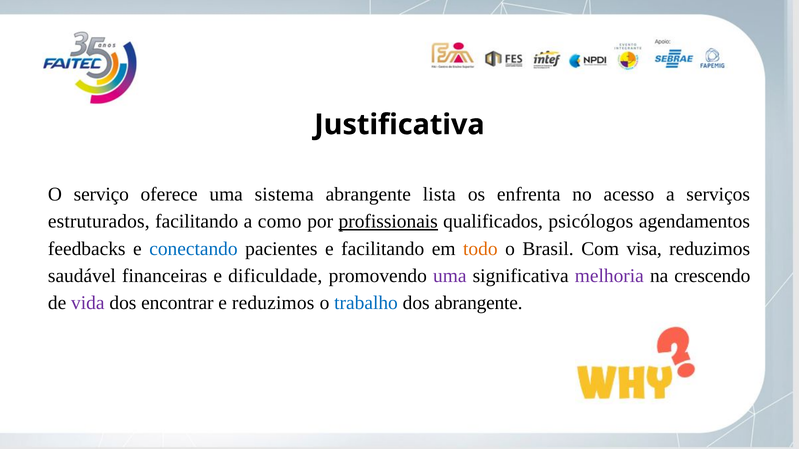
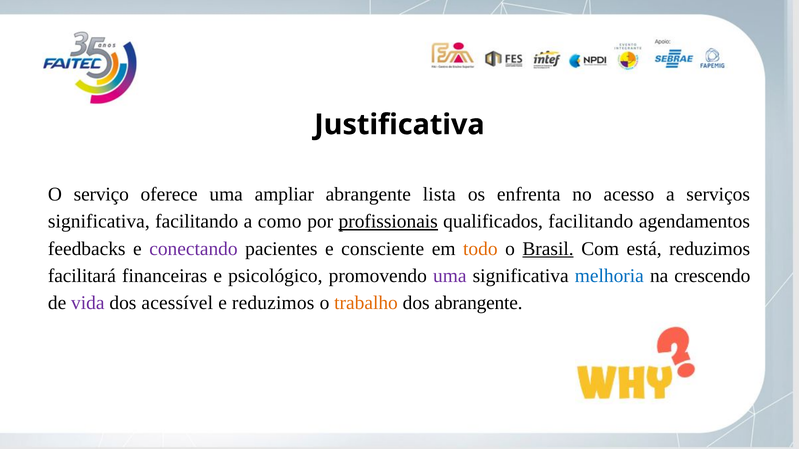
sistema: sistema -> ampliar
estruturados at (99, 222): estruturados -> significativa
qualificados psicólogos: psicólogos -> facilitando
conectando colour: blue -> purple
e facilitando: facilitando -> consciente
Brasil underline: none -> present
visa: visa -> está
saudável: saudável -> facilitará
dificuldade: dificuldade -> psicológico
melhoria colour: purple -> blue
encontrar: encontrar -> acessível
trabalho colour: blue -> orange
